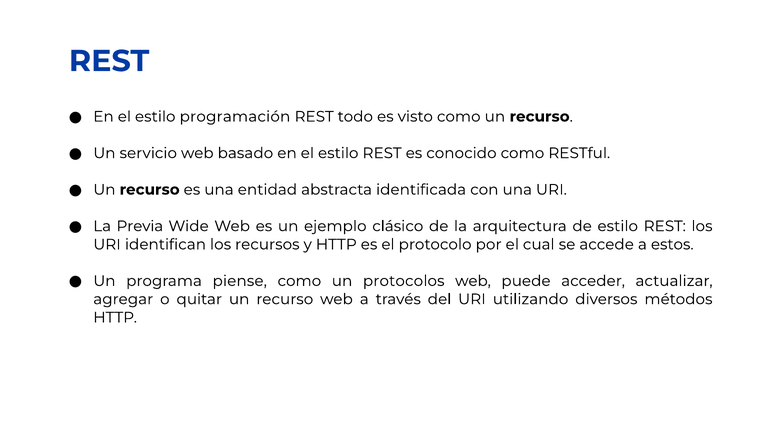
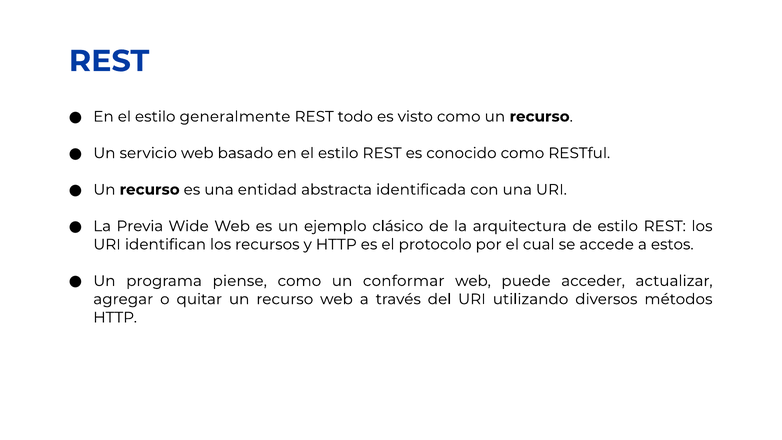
programación: programación -> generalmente
protocolos: protocolos -> conformar
